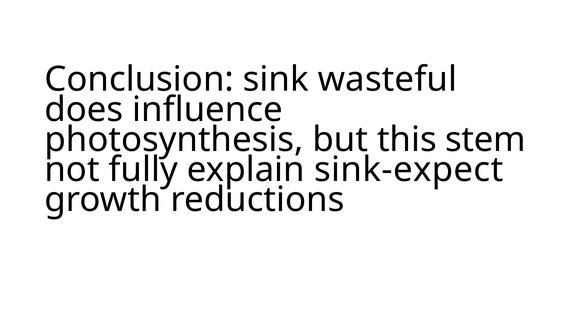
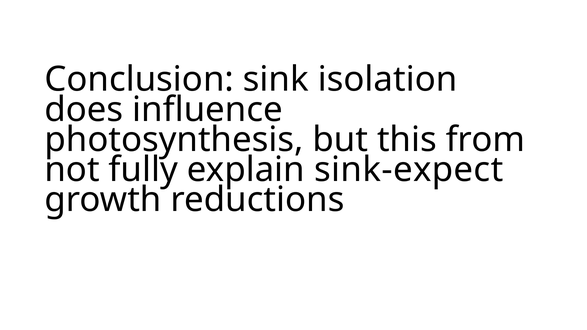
wasteful: wasteful -> isolation
stem: stem -> from
